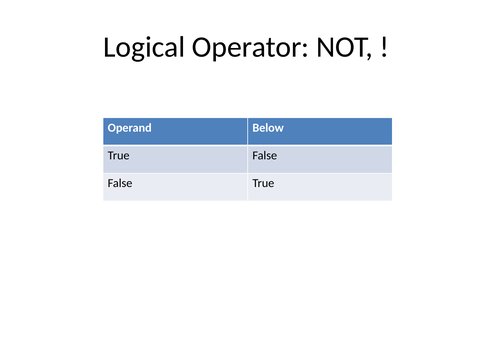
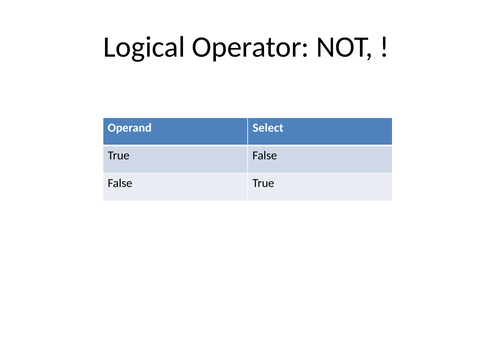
Below: Below -> Select
